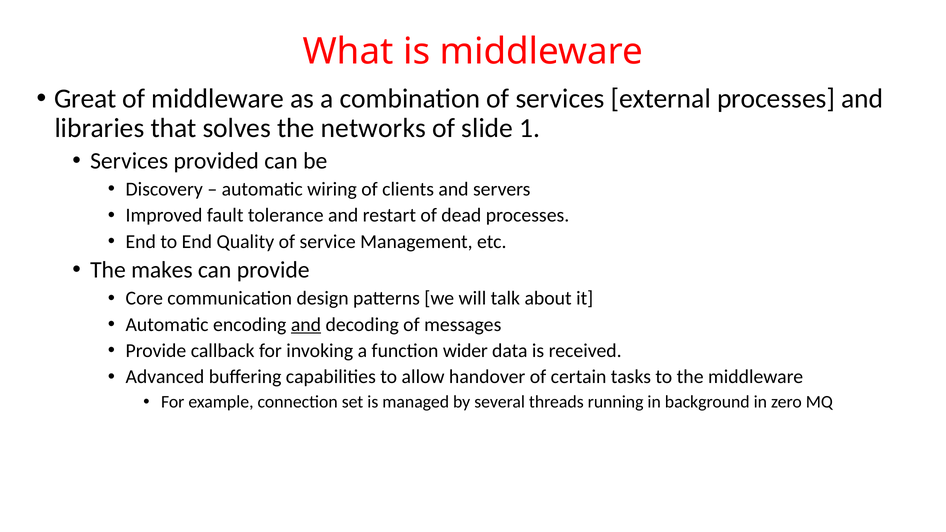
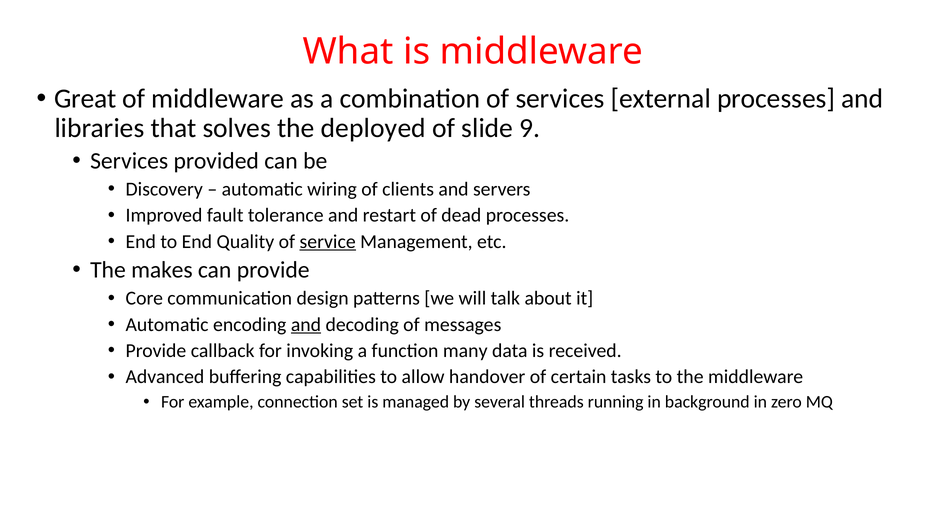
networks: networks -> deployed
1: 1 -> 9
service underline: none -> present
wider: wider -> many
